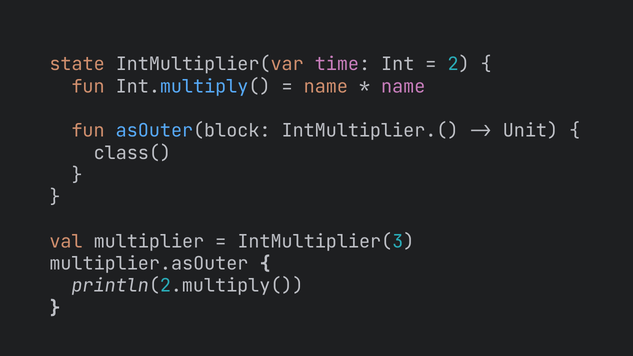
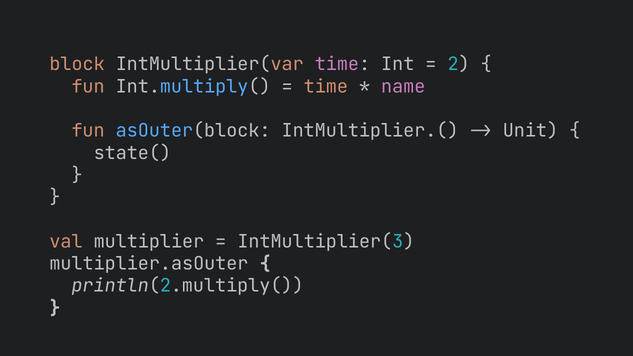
state: state -> block
name at (326, 86): name -> time
class(: class( -> state(
